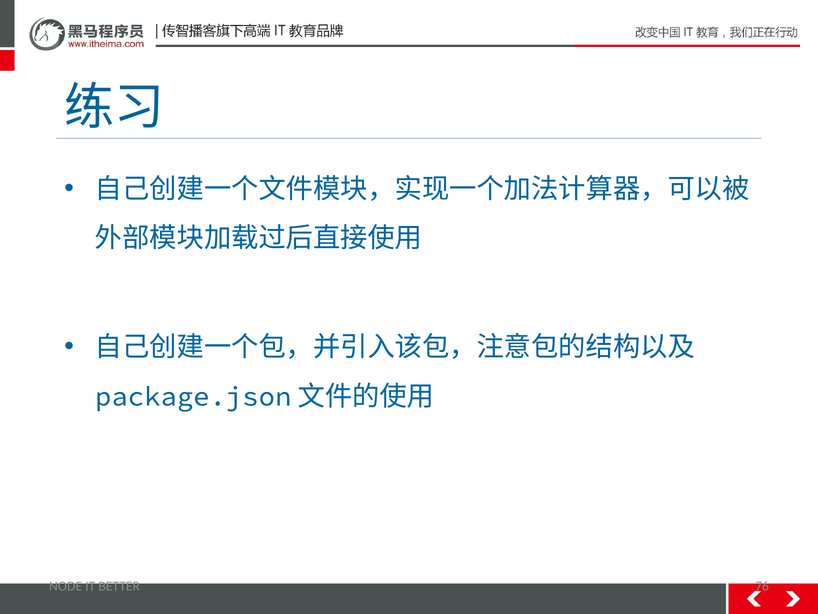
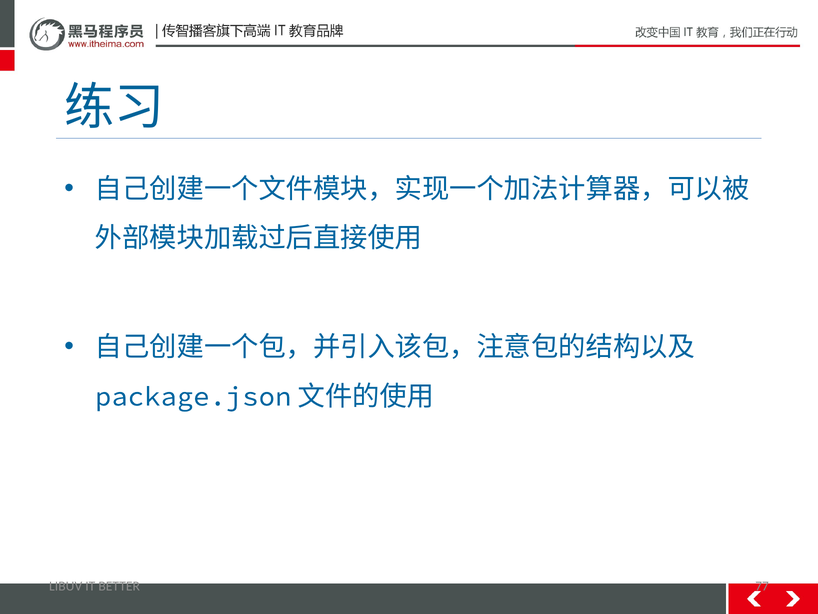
NODE: NODE -> LIBUV
76: 76 -> 77
